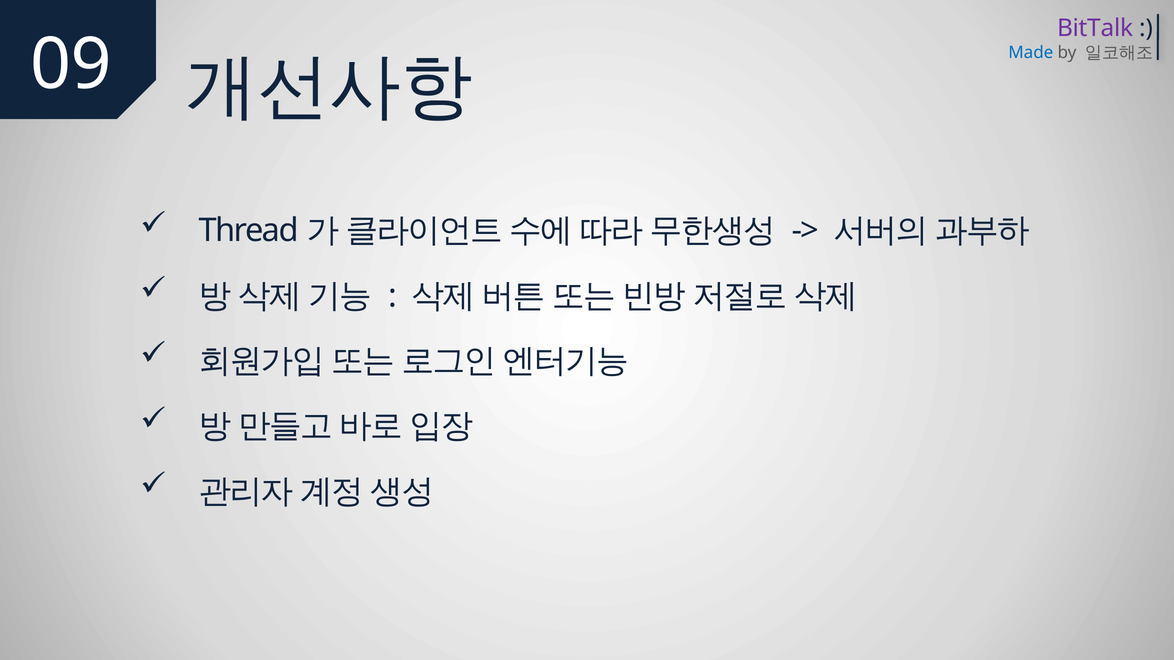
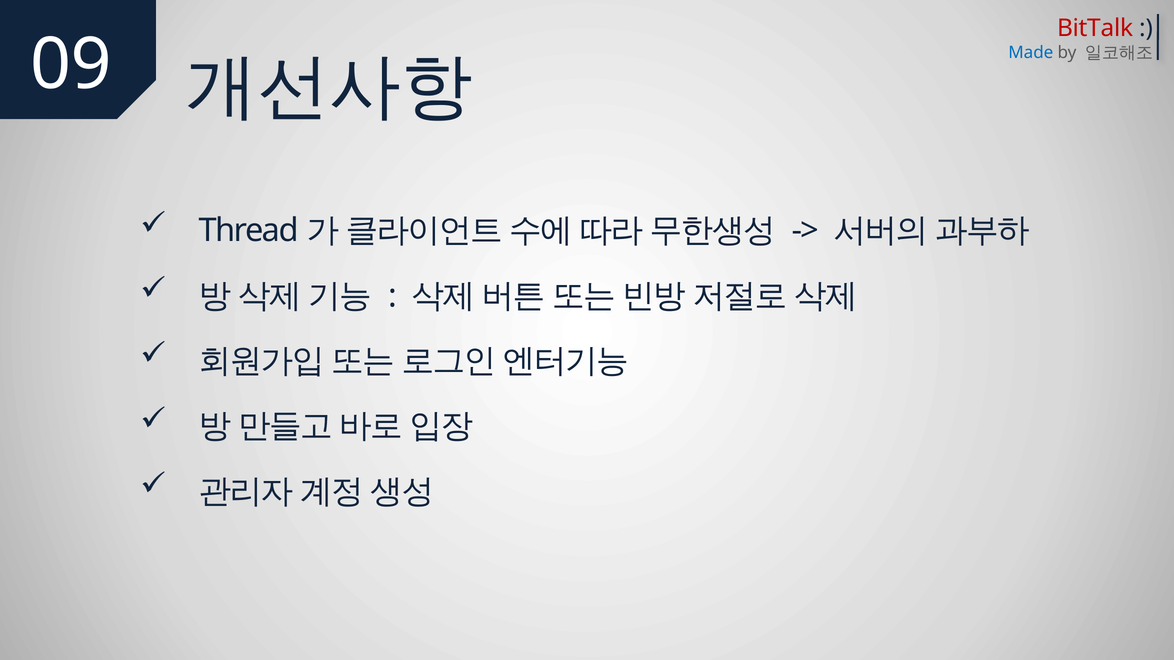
BitTalk colour: purple -> red
